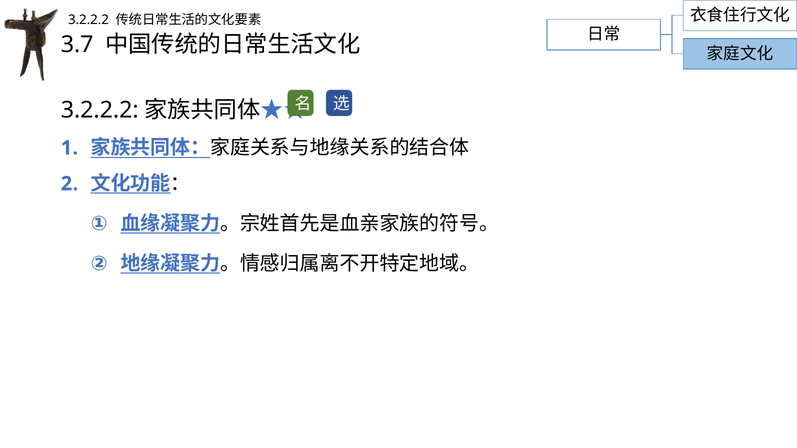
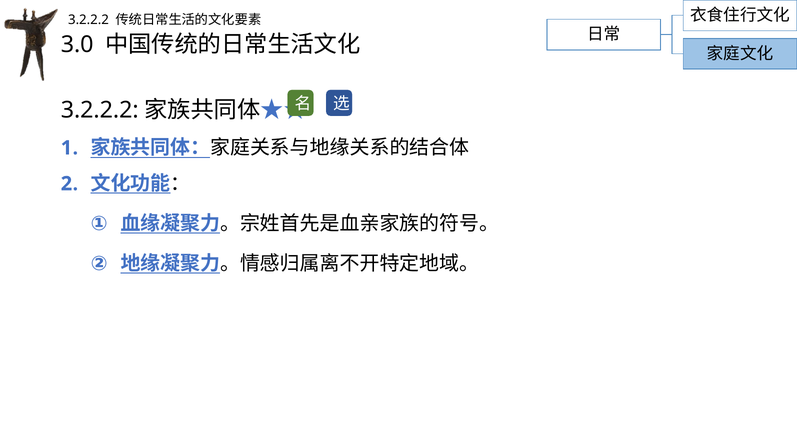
3.7: 3.7 -> 3.0
